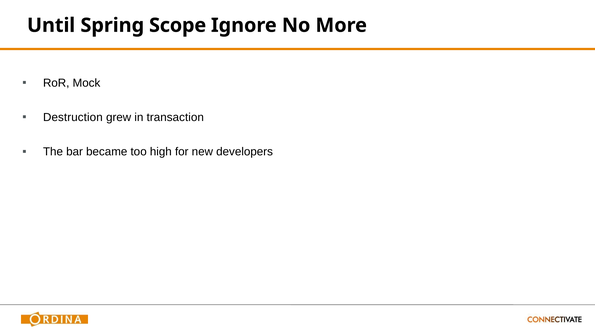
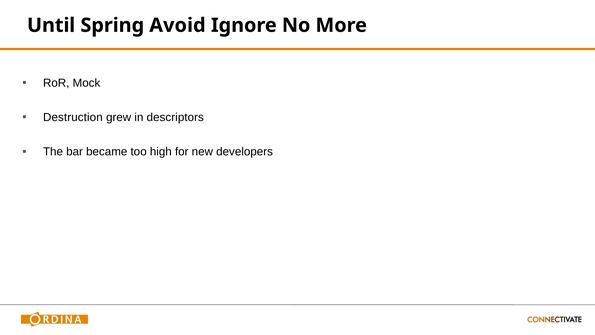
Scope: Scope -> Avoid
transaction: transaction -> descriptors
